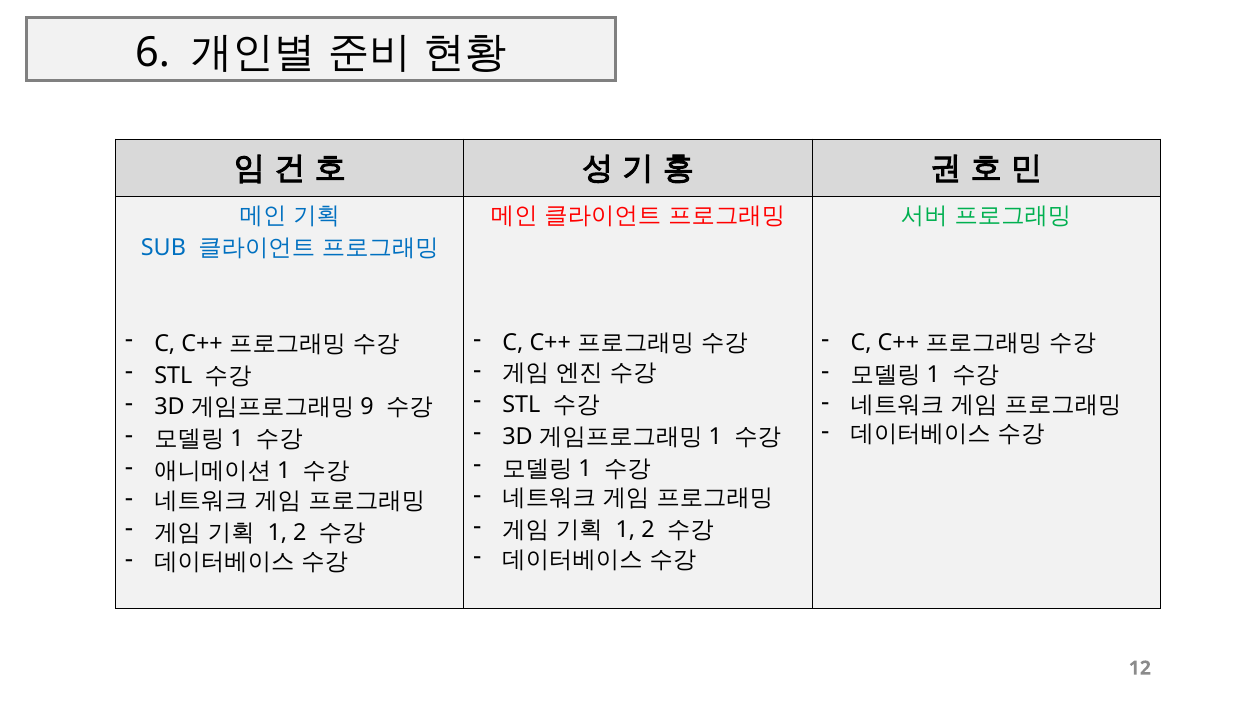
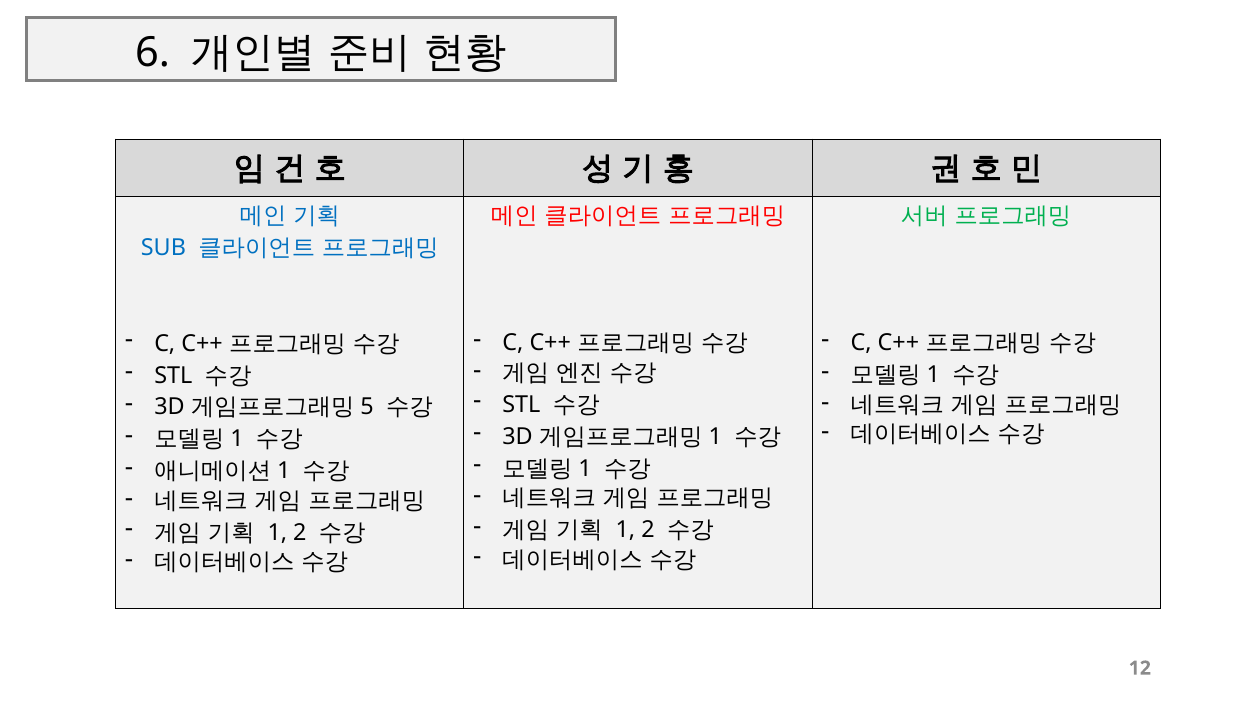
9: 9 -> 5
